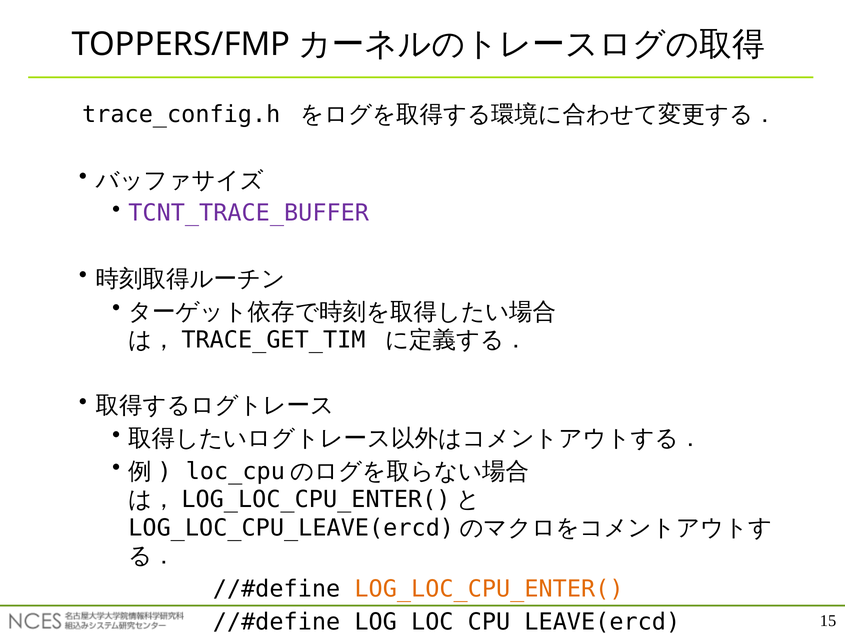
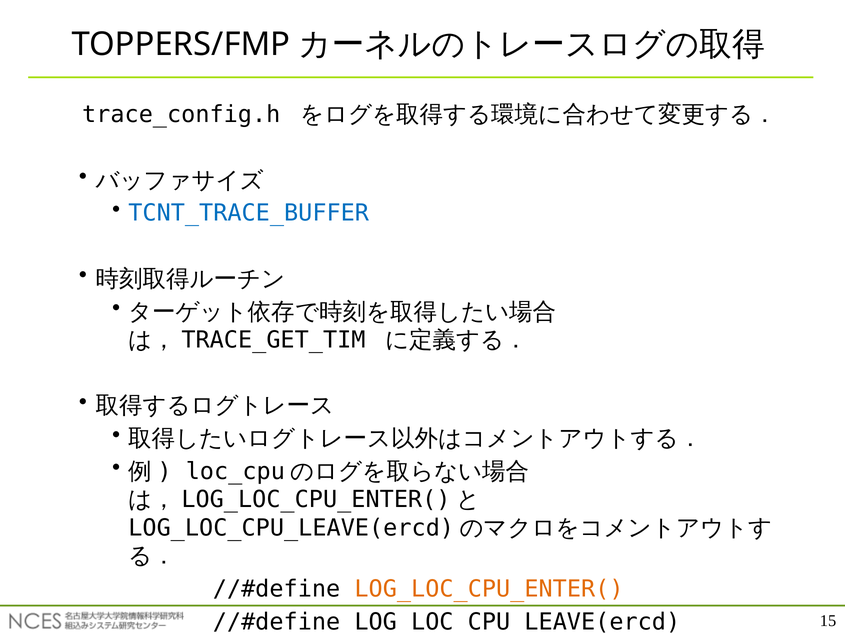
TCNT_TRACE_BUFFER colour: purple -> blue
